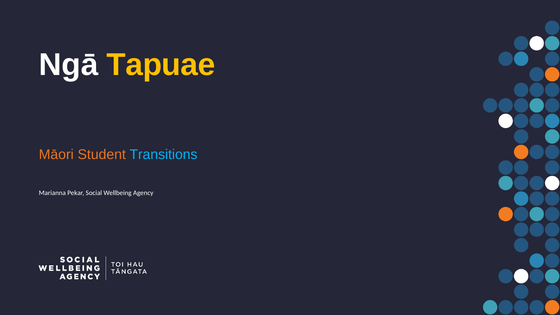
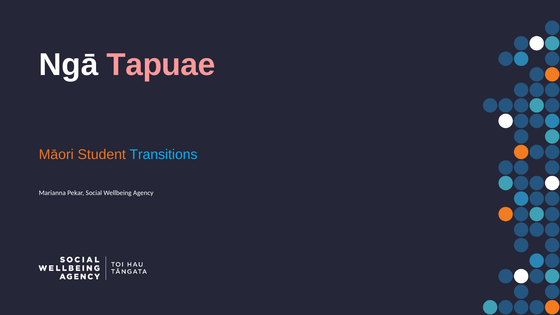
Tapuae colour: yellow -> pink
